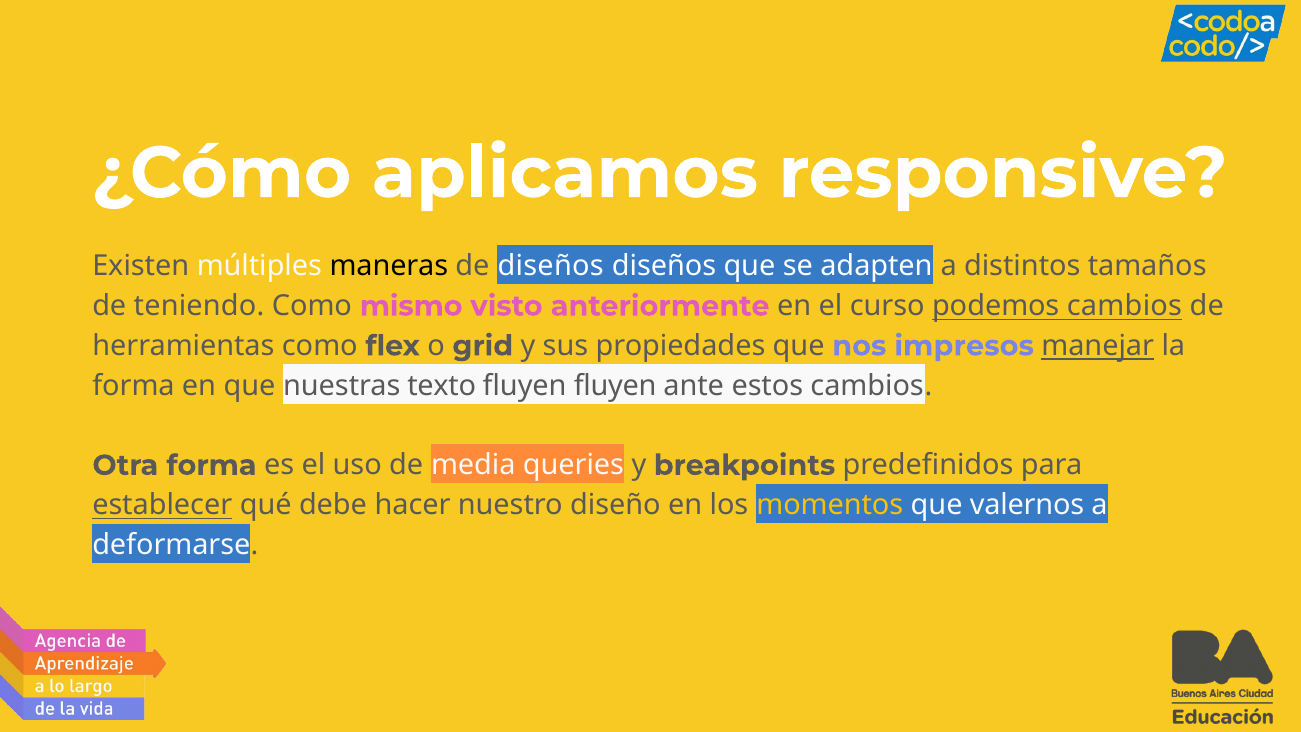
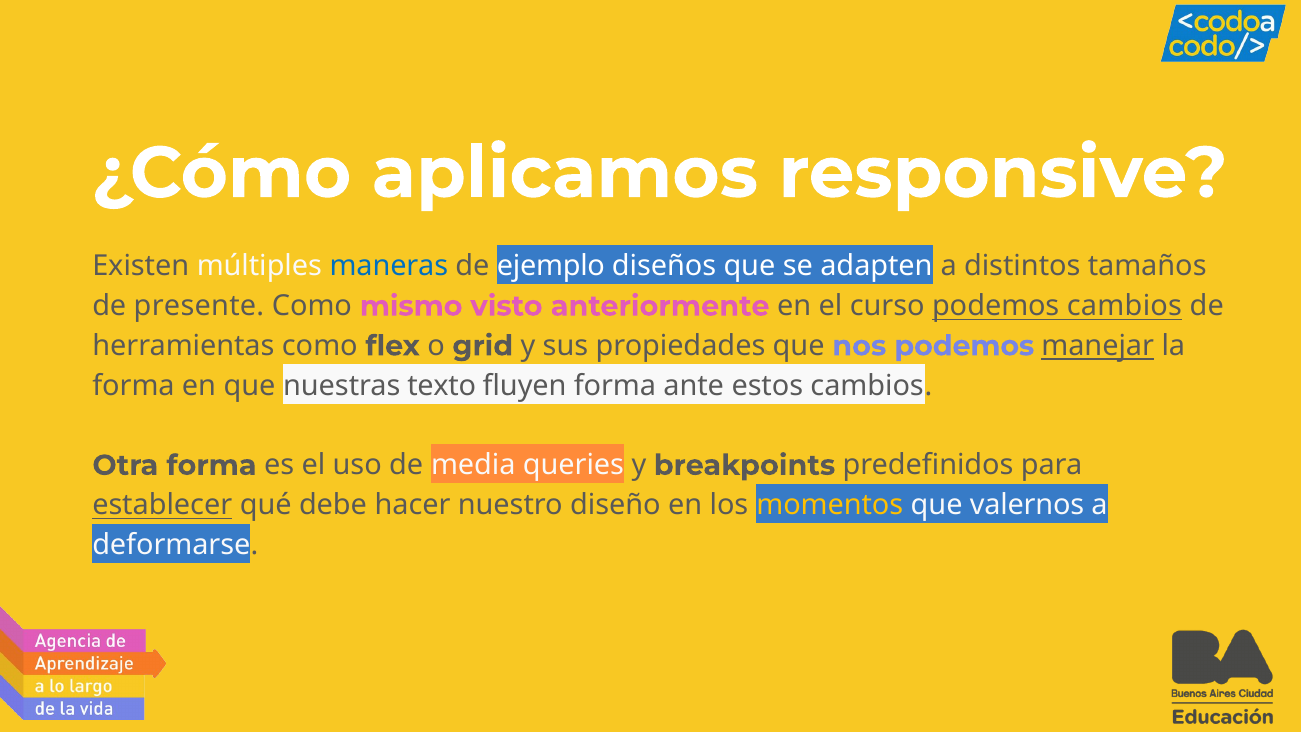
maneras colour: black -> blue
de diseños: diseños -> ejemplo
teniendo: teniendo -> presente
impresos at (964, 346): impresos -> podemos
fluyen fluyen: fluyen -> forma
